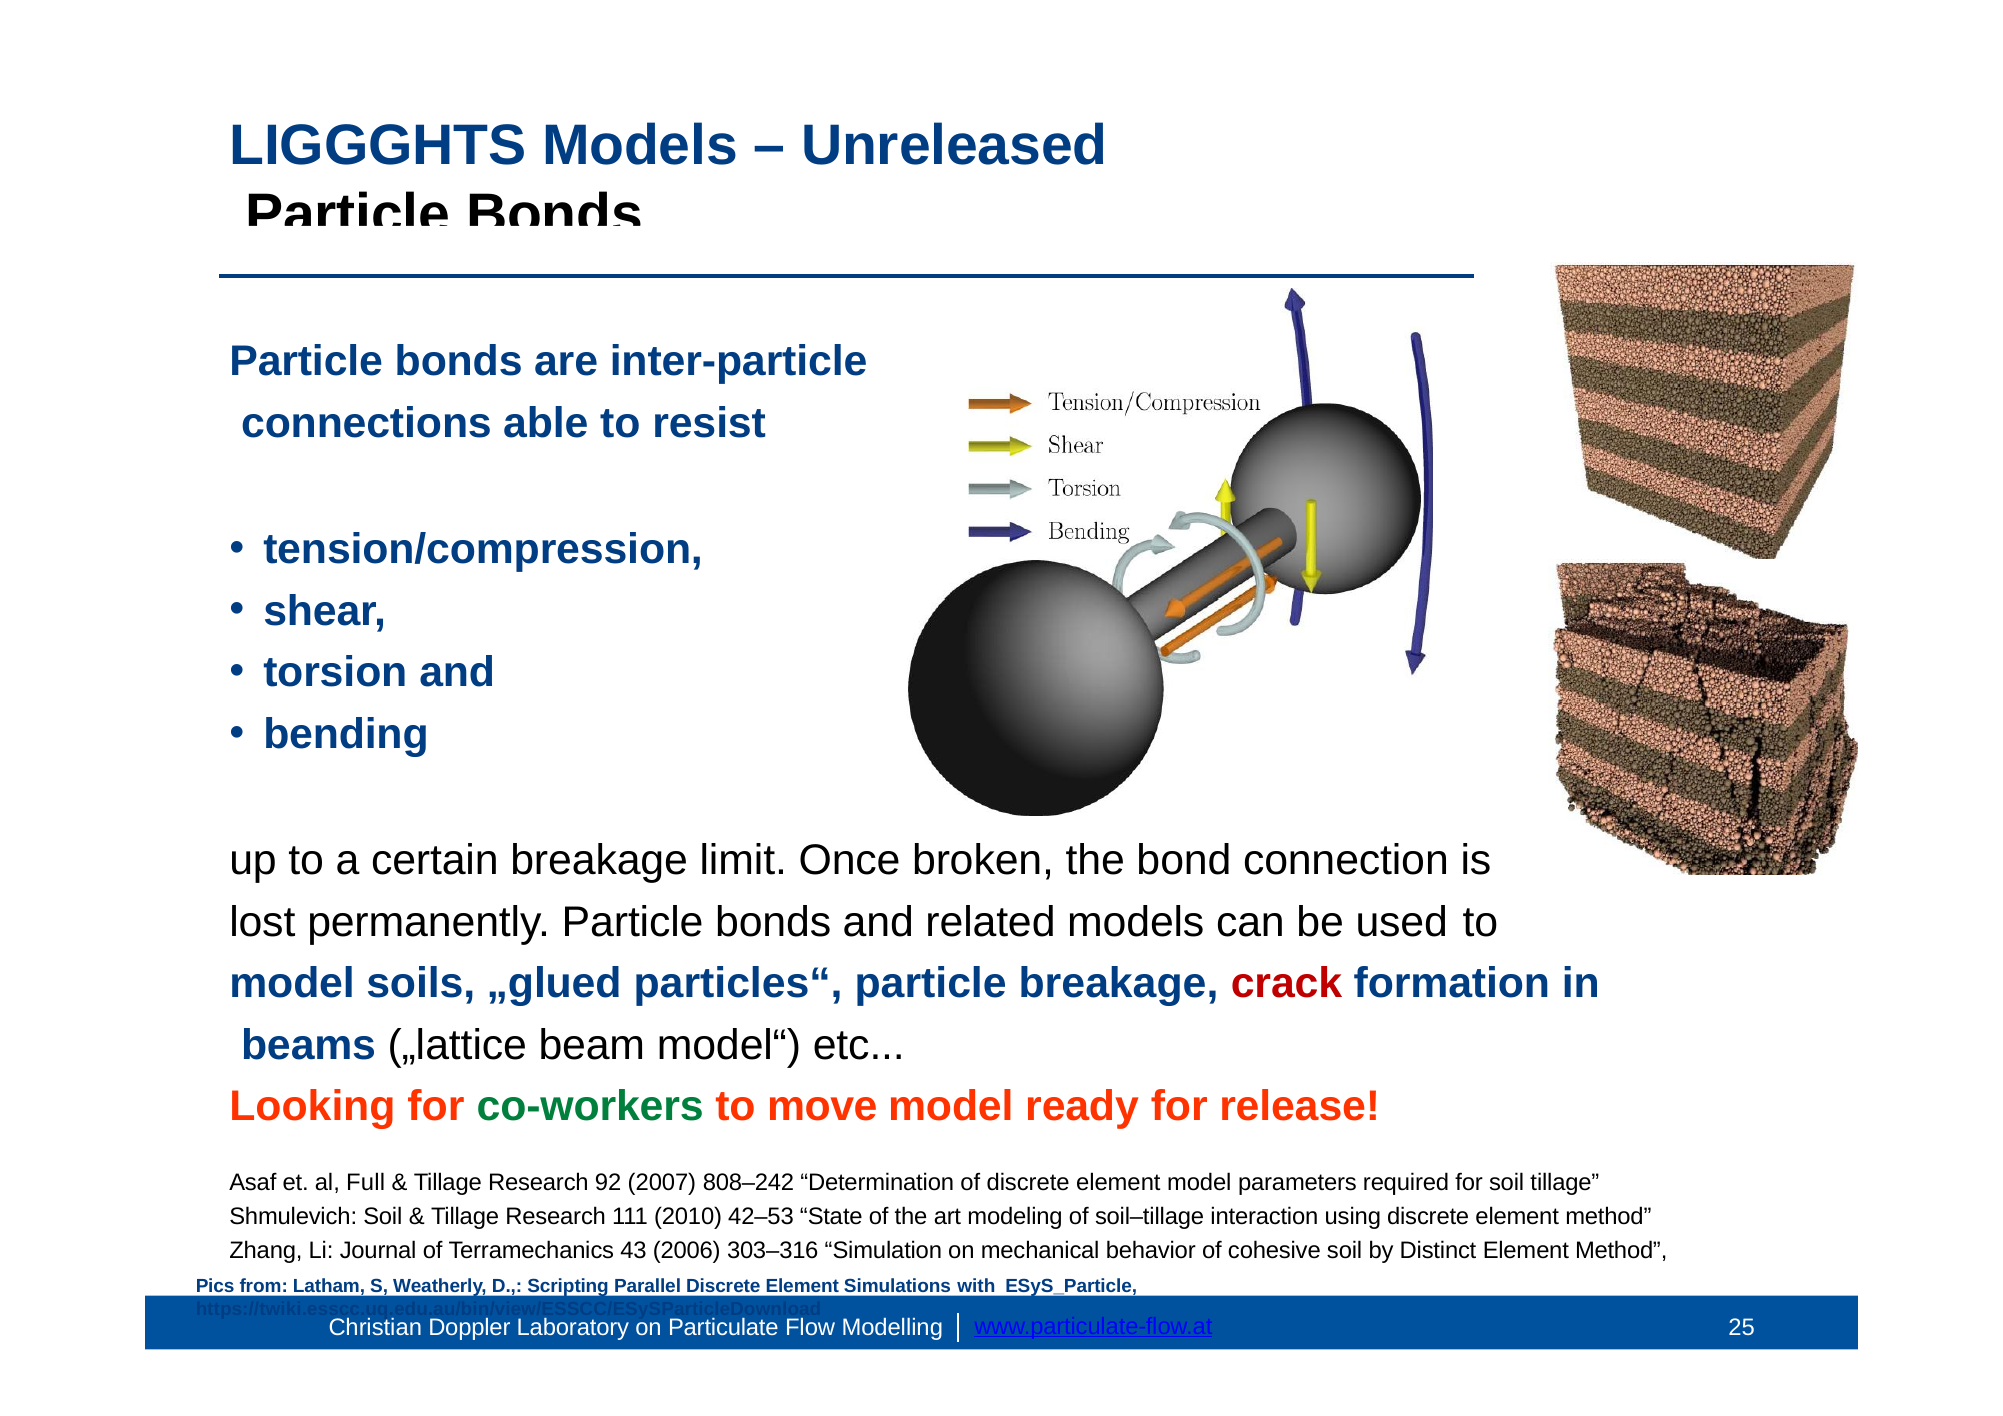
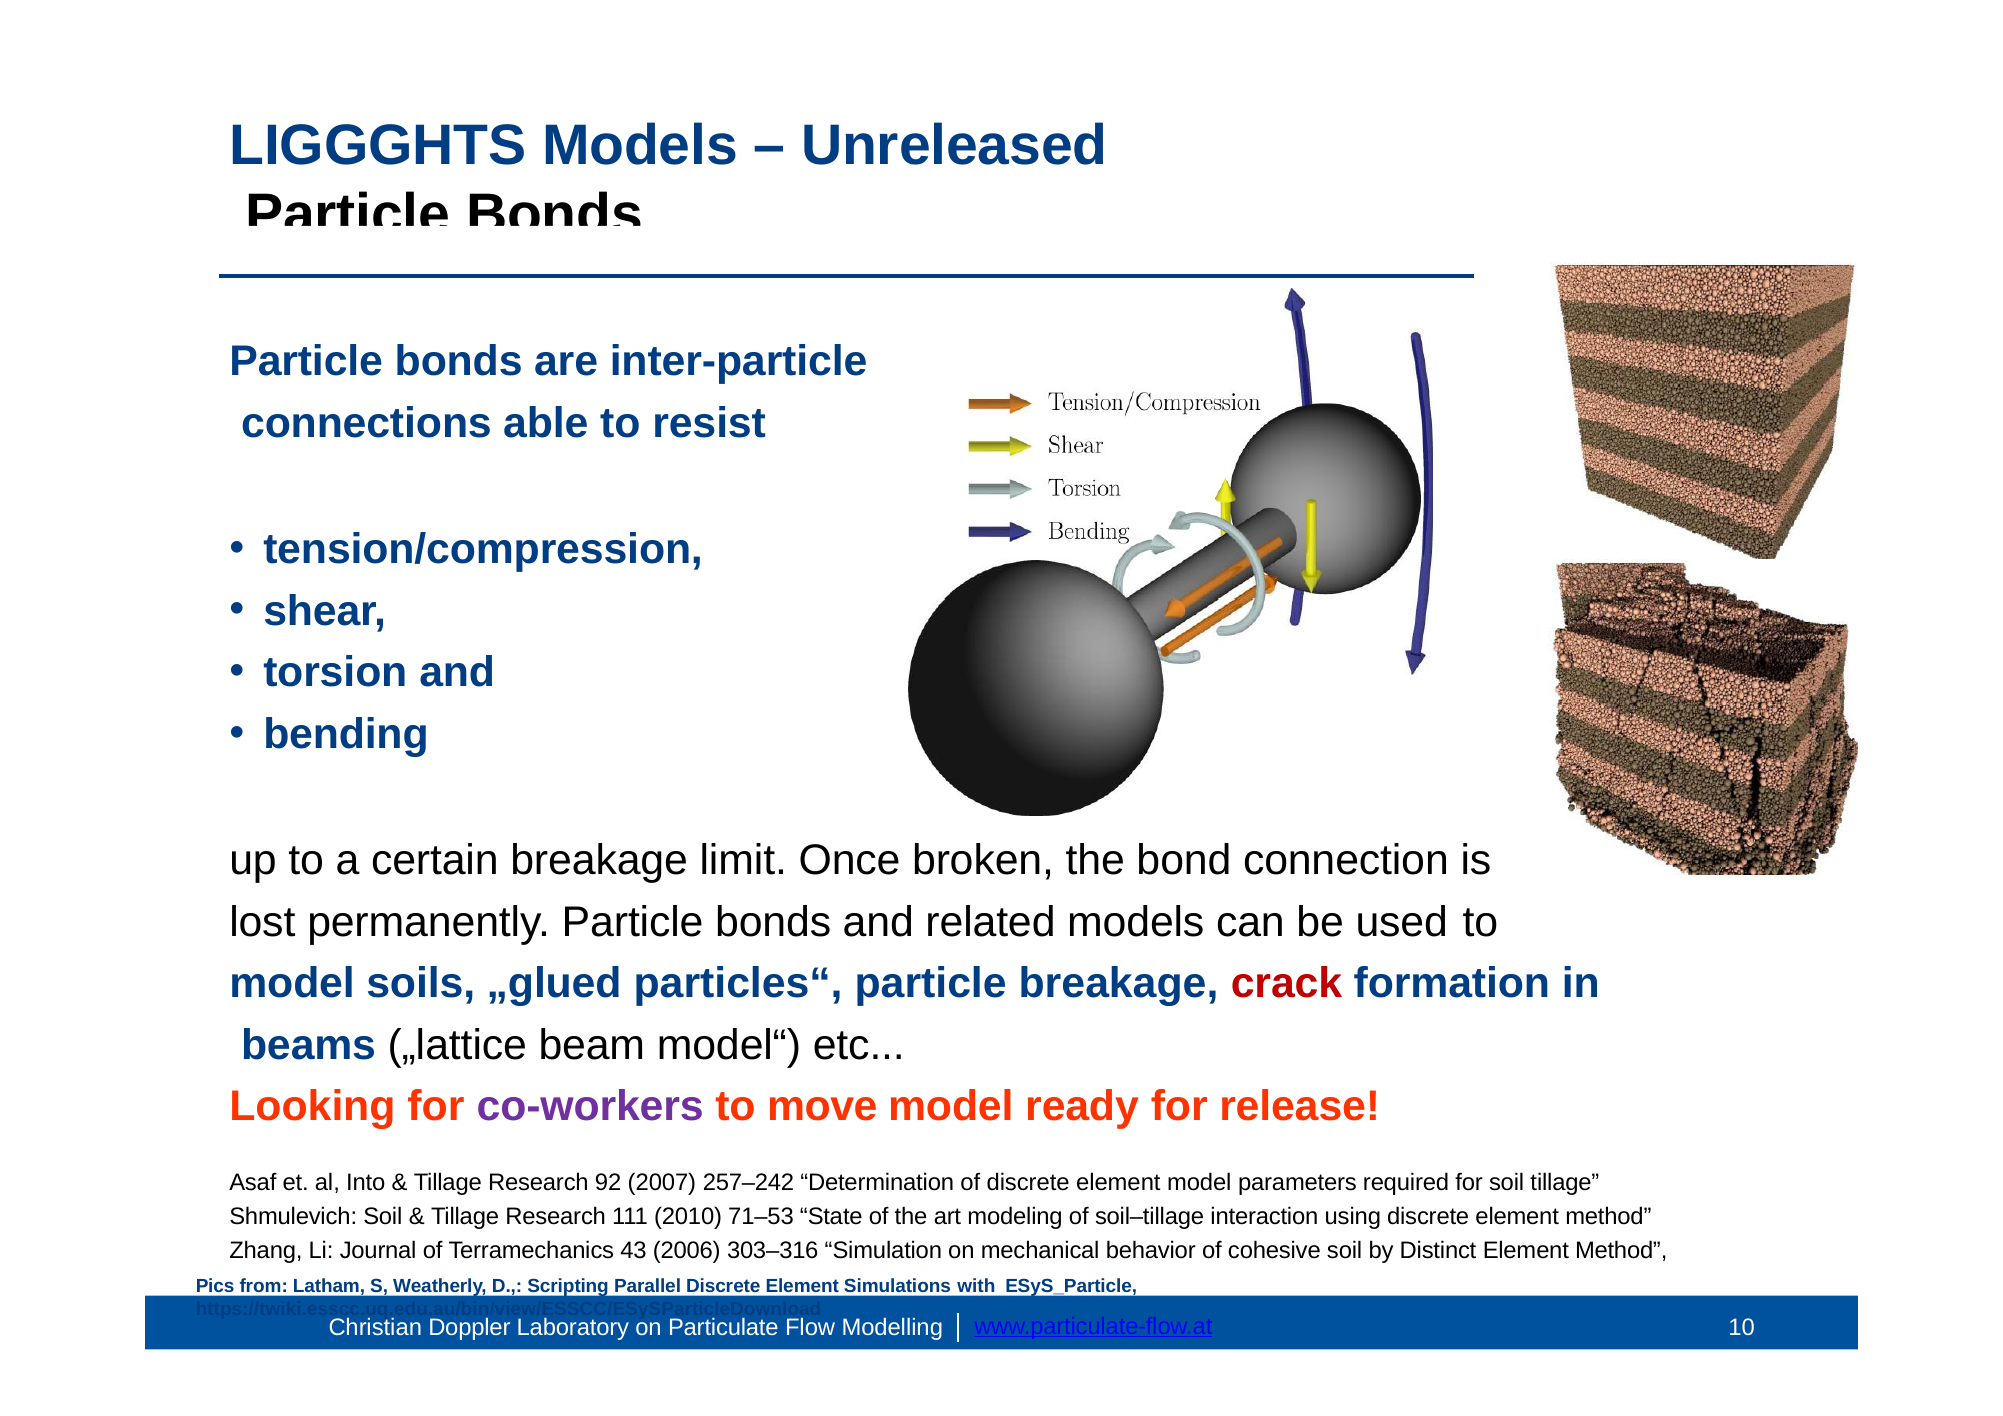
co-workers colour: green -> purple
Full: Full -> Into
808–242: 808–242 -> 257–242
42–53: 42–53 -> 71–53
25: 25 -> 10
